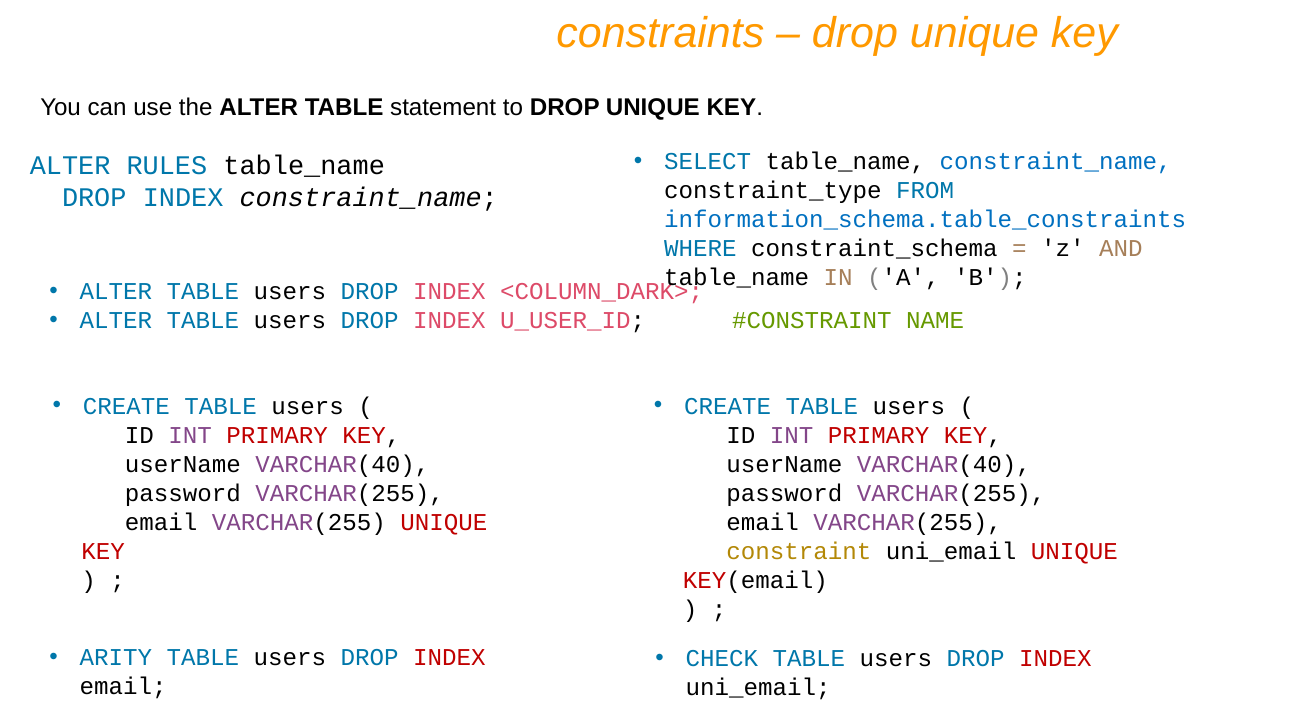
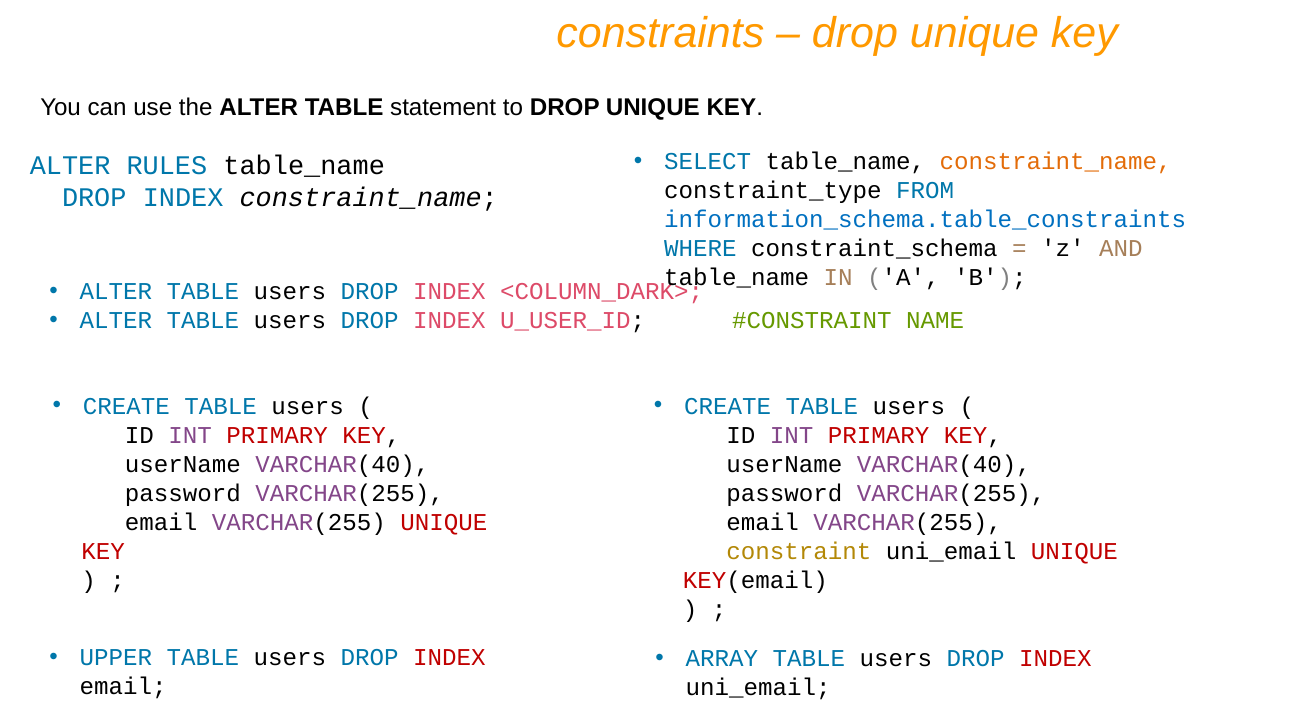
constraint_name at (1056, 162) colour: blue -> orange
ARITY: ARITY -> UPPER
CHECK: CHECK -> ARRAY
